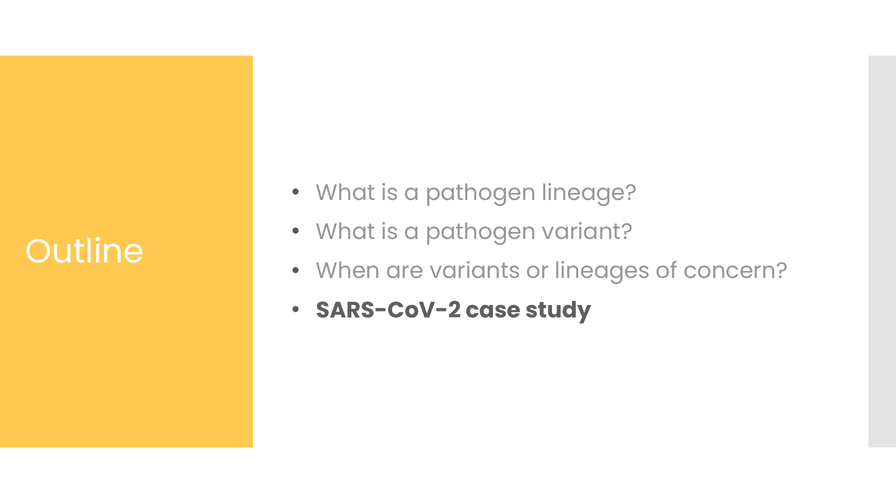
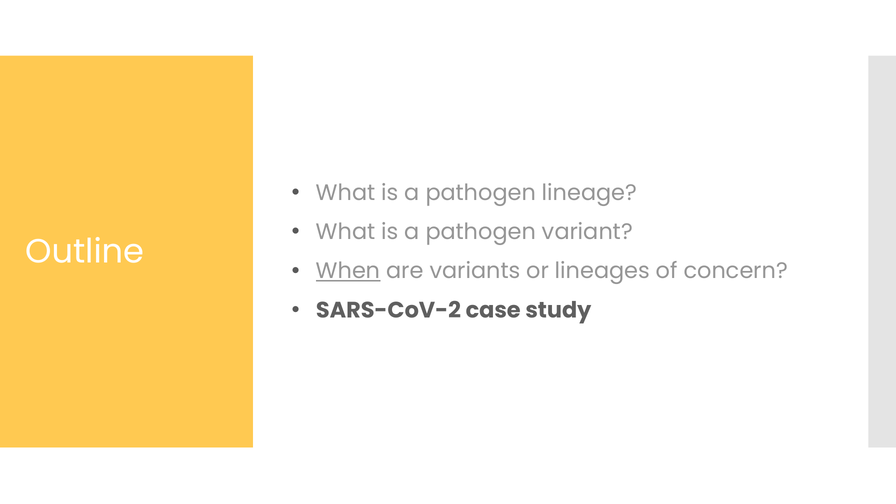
When underline: none -> present
